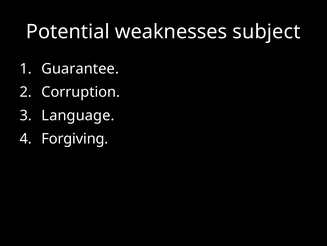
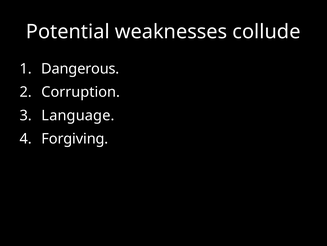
subject: subject -> collude
Guarantee: Guarantee -> Dangerous
